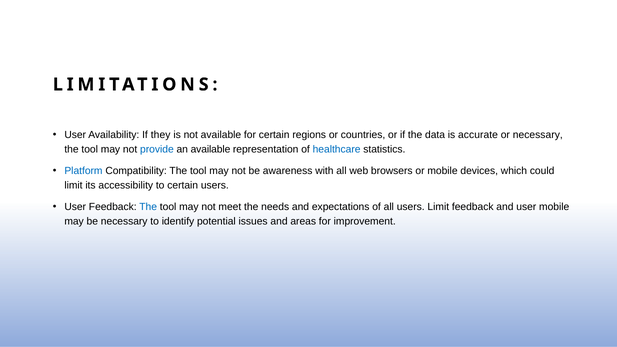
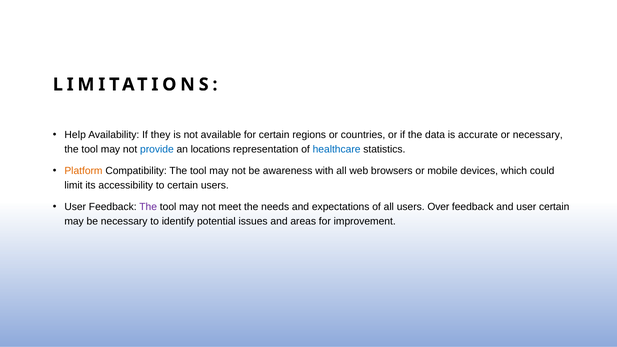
User at (75, 135): User -> Help
an available: available -> locations
Platform colour: blue -> orange
The at (148, 207) colour: blue -> purple
users Limit: Limit -> Over
user mobile: mobile -> certain
